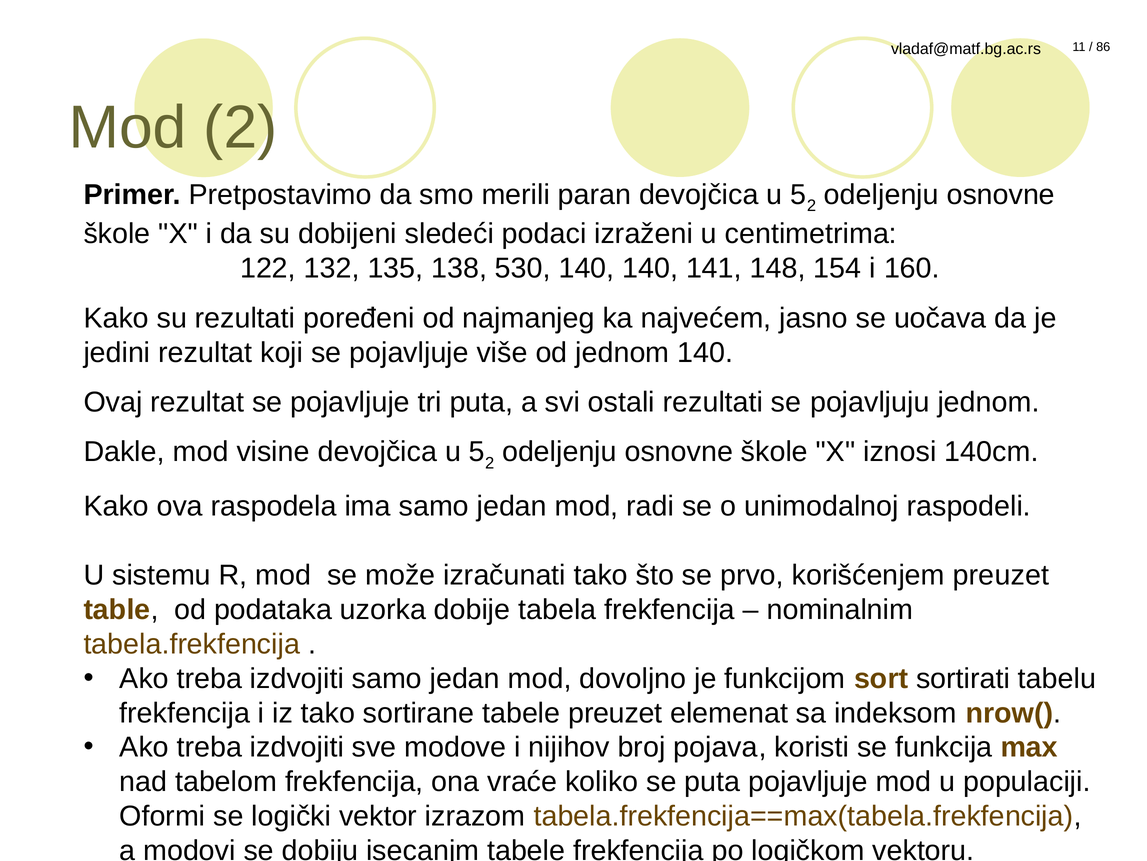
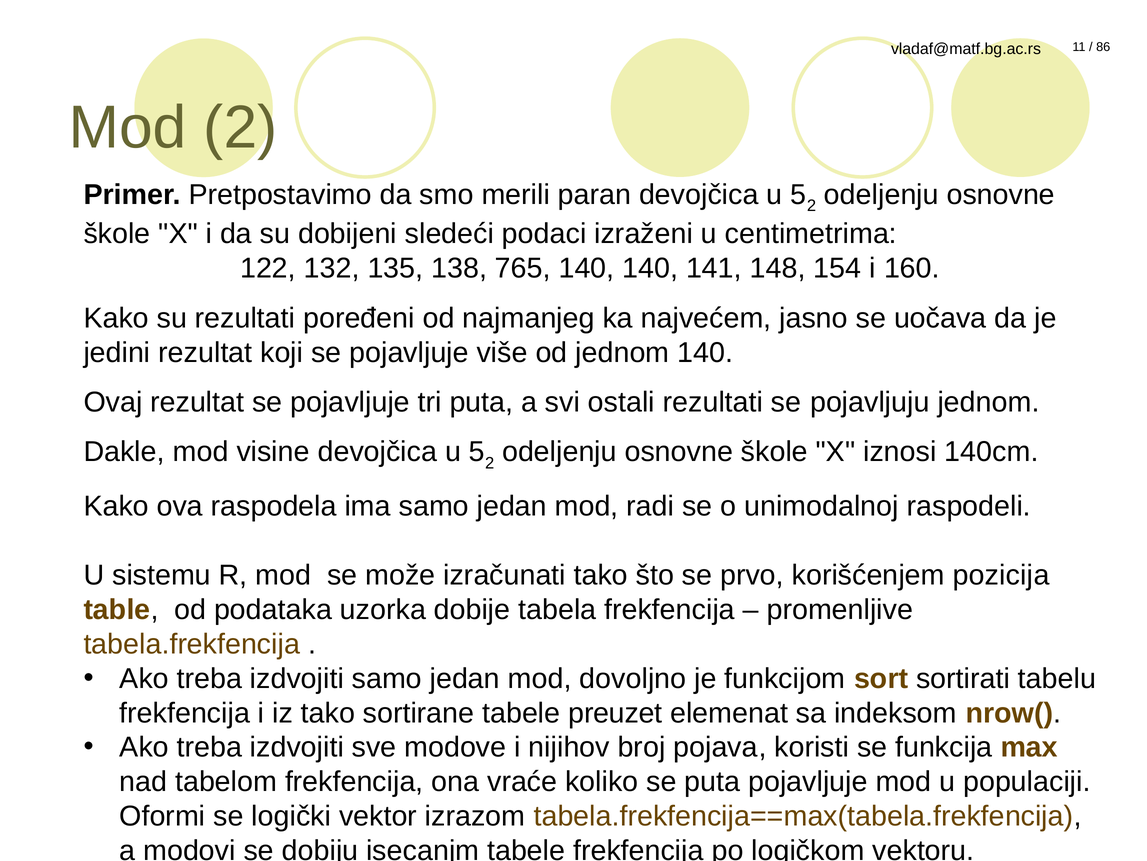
530: 530 -> 765
korišćenjem preuzet: preuzet -> pozicija
nominalnim: nominalnim -> promenljive
